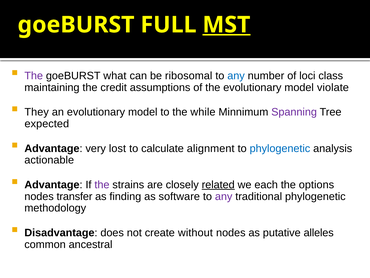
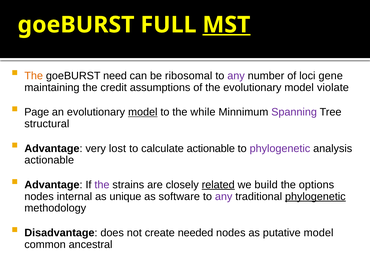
The at (34, 76) colour: purple -> orange
what: what -> need
any at (236, 76) colour: blue -> purple
class: class -> gene
They: They -> Page
model at (143, 112) underline: none -> present
expected: expected -> structural
calculate alignment: alignment -> actionable
phylogenetic at (280, 148) colour: blue -> purple
each: each -> build
transfer: transfer -> internal
finding: finding -> unique
phylogenetic at (315, 196) underline: none -> present
without: without -> needed
putative alleles: alleles -> model
